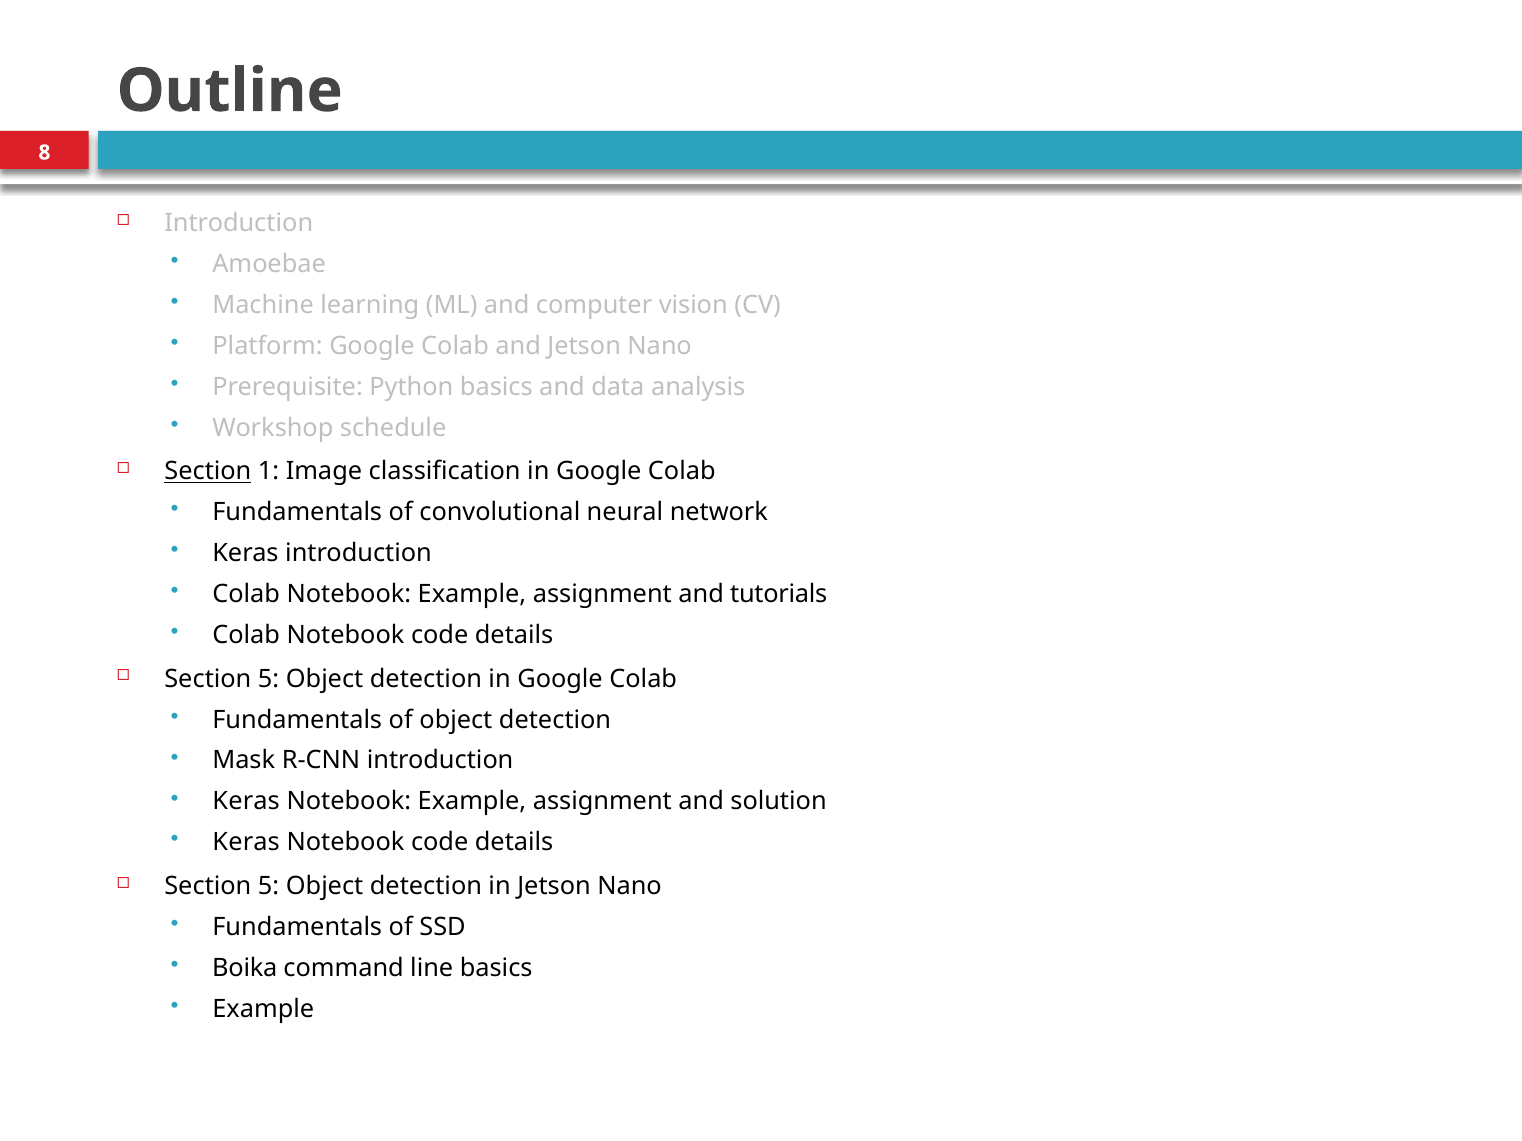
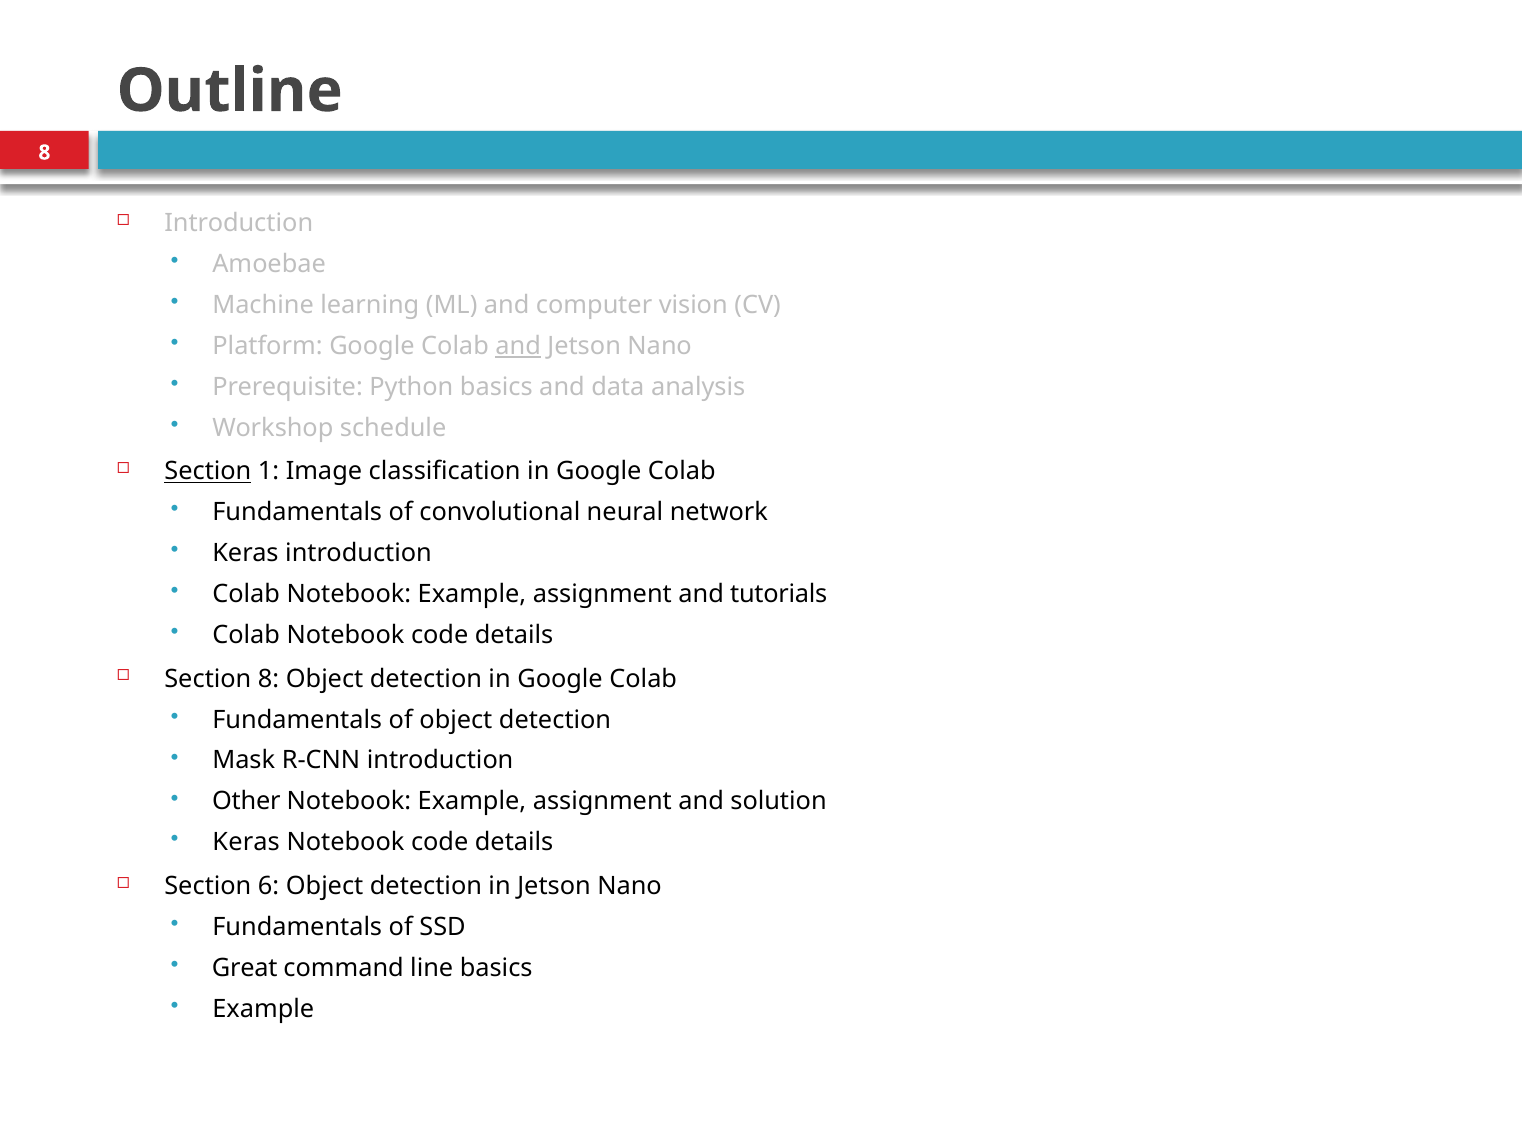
and at (518, 346) underline: none -> present
5 at (269, 679): 5 -> 8
Keras at (246, 802): Keras -> Other
5 at (269, 887): 5 -> 6
Boika: Boika -> Great
